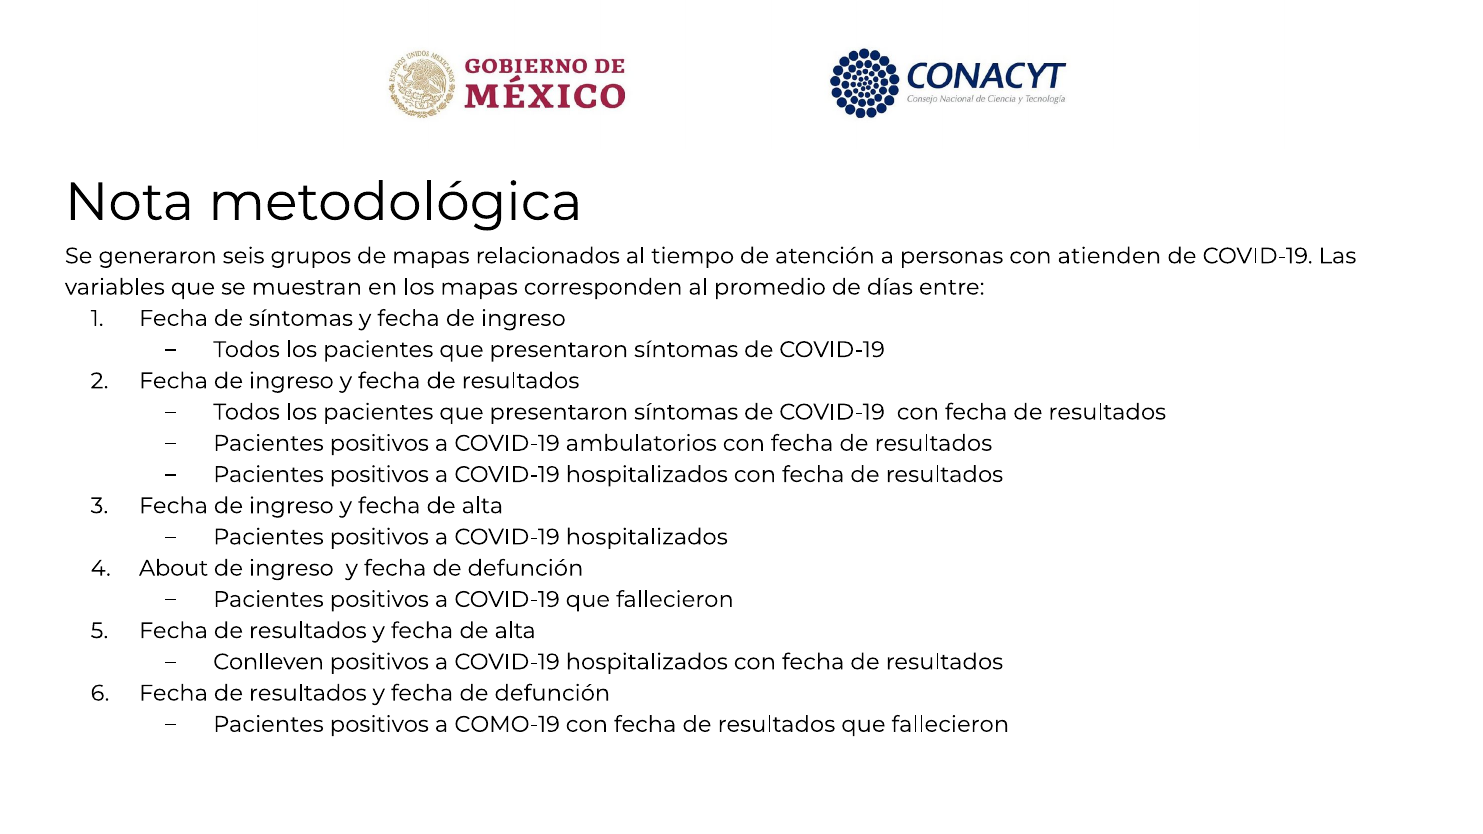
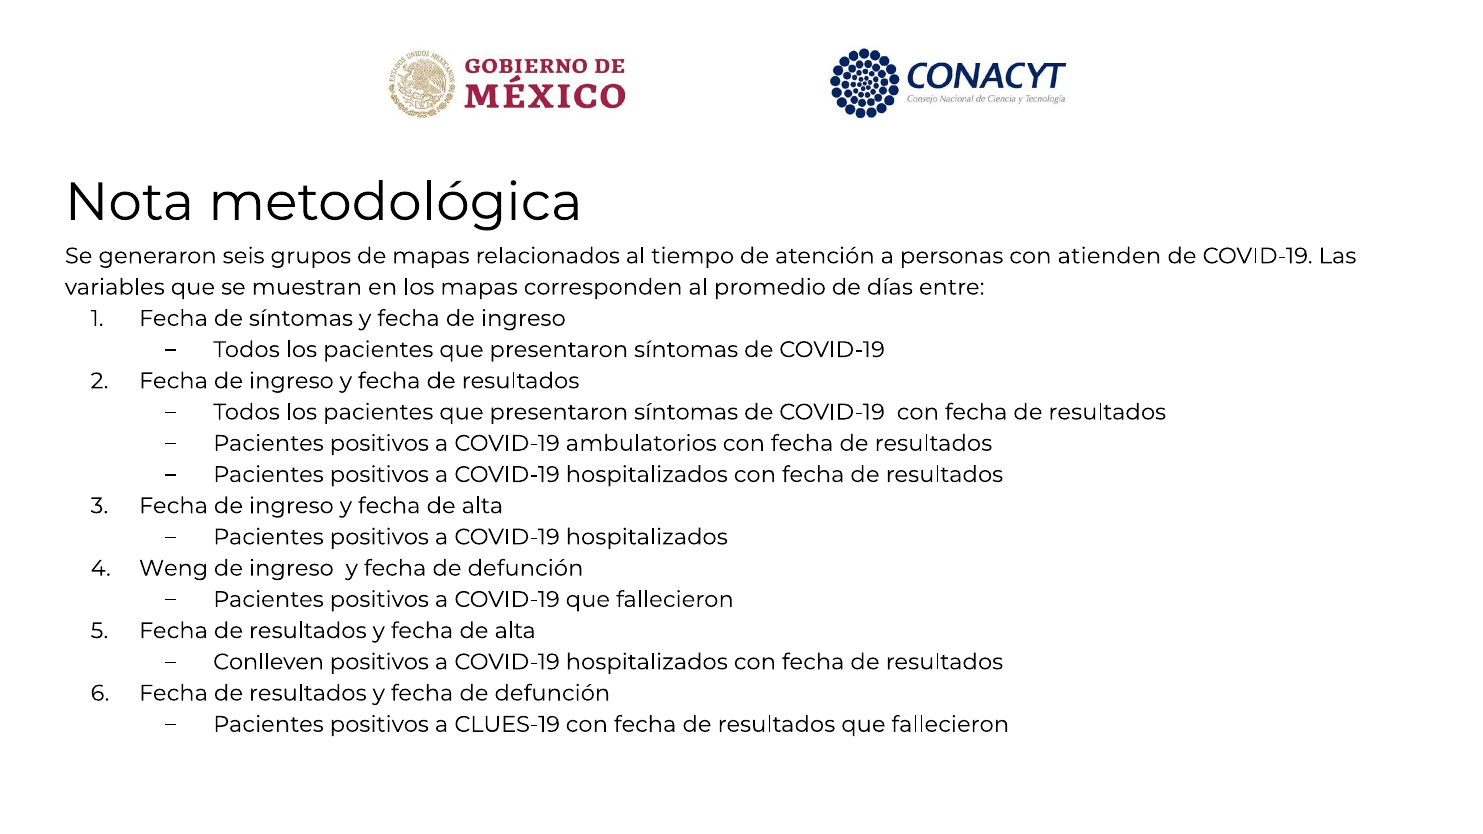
About: About -> Weng
COMO-19: COMO-19 -> CLUES-19
